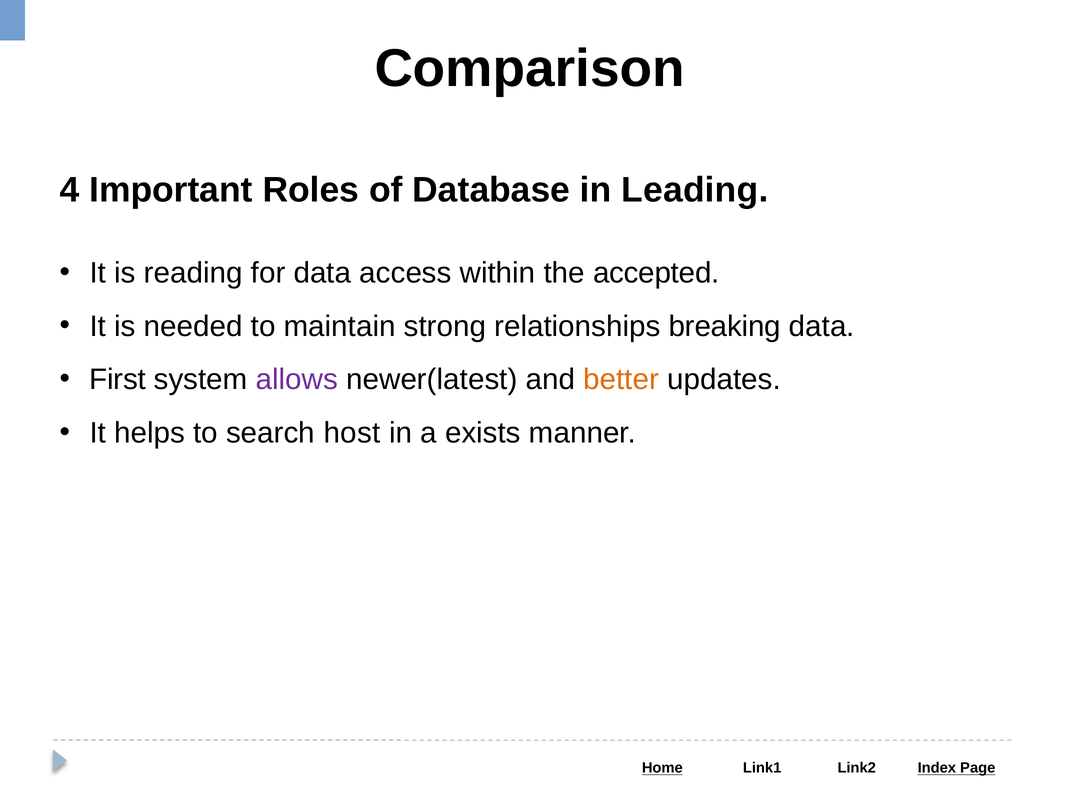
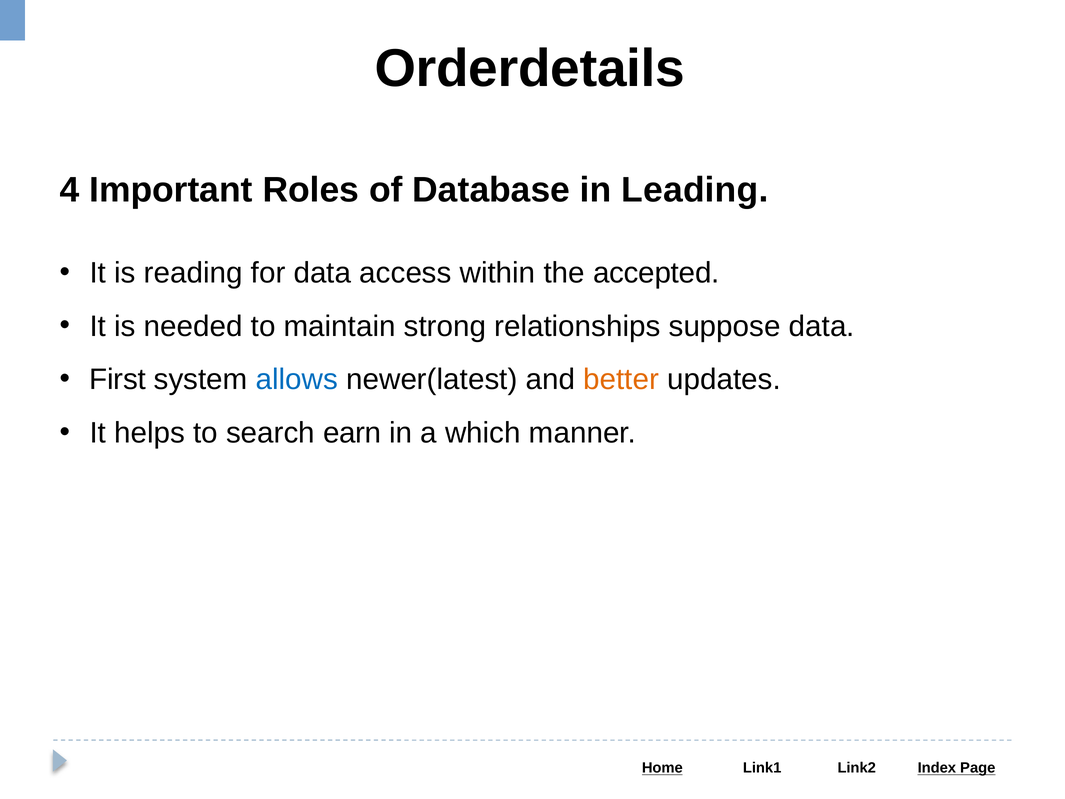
Comparison: Comparison -> Orderdetails
breaking: breaking -> suppose
allows colour: purple -> blue
host: host -> earn
exists: exists -> which
